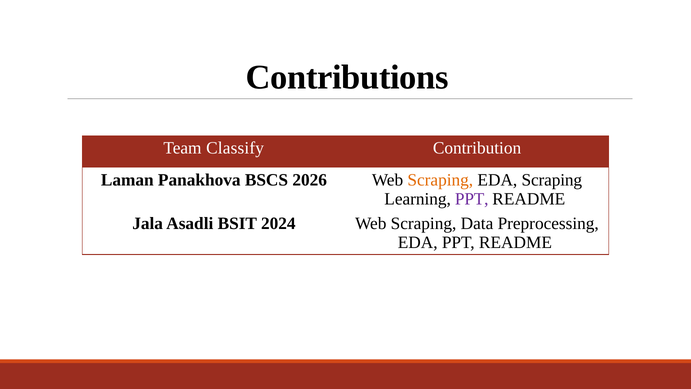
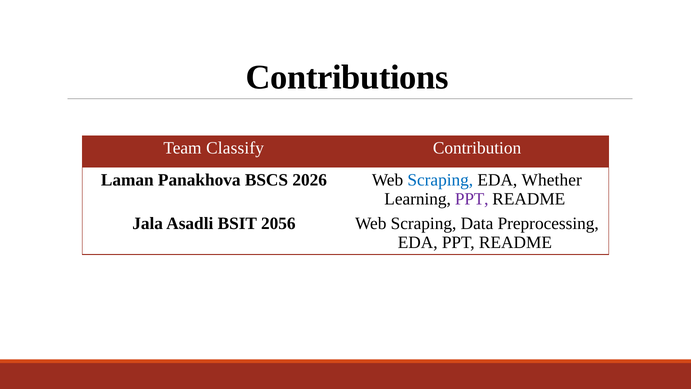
Scraping at (440, 180) colour: orange -> blue
EDA Scraping: Scraping -> Whether
2024: 2024 -> 2056
